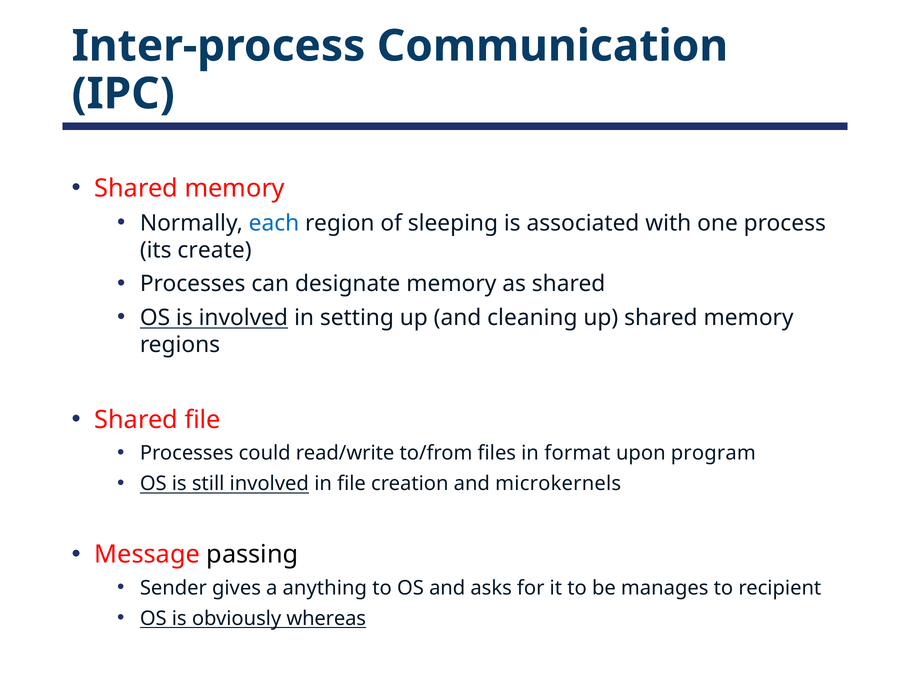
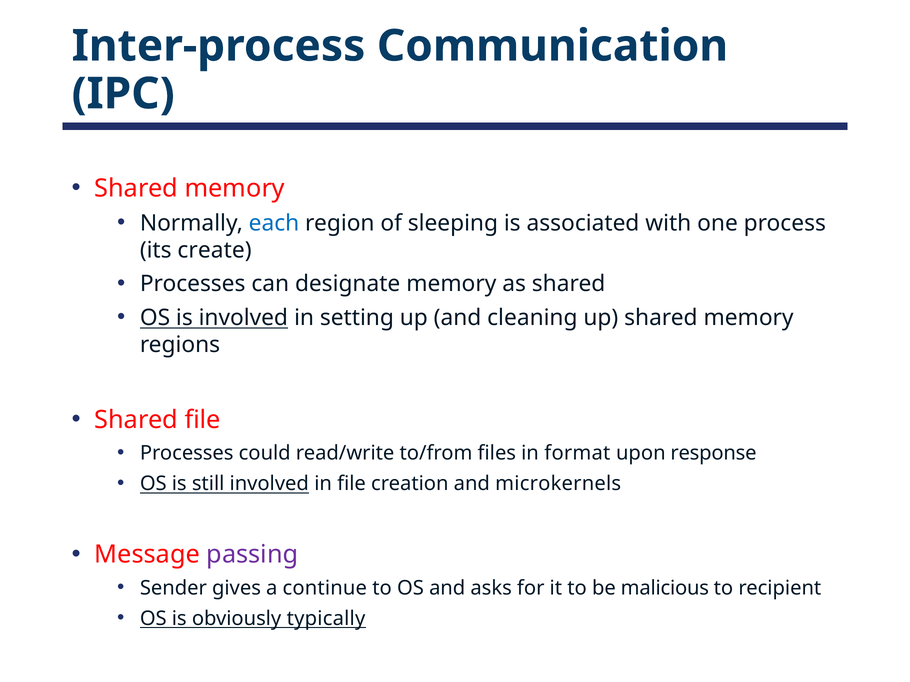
program: program -> response
passing colour: black -> purple
anything: anything -> continue
manages: manages -> malicious
whereas: whereas -> typically
